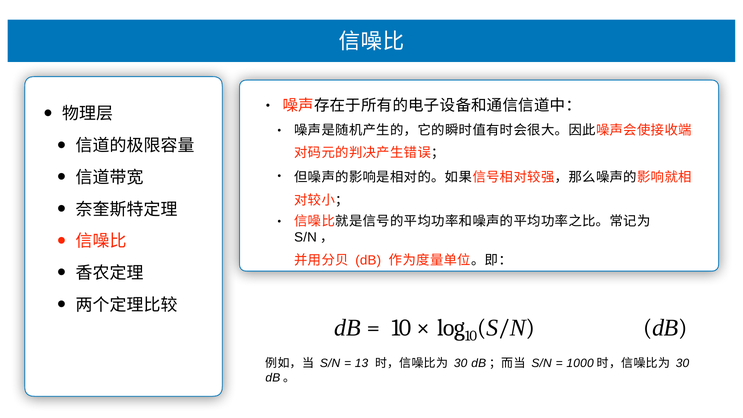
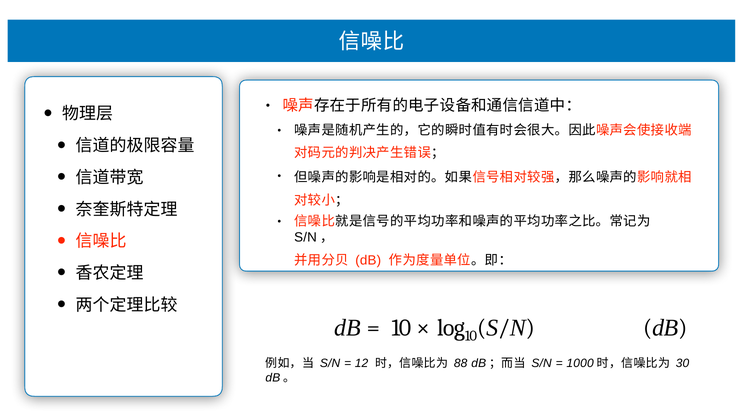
13: 13 -> 12
30 at (461, 363): 30 -> 88
